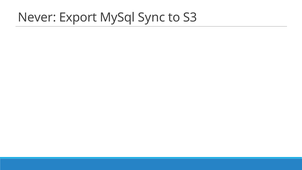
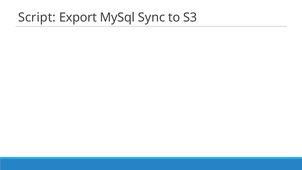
Never: Never -> Script
